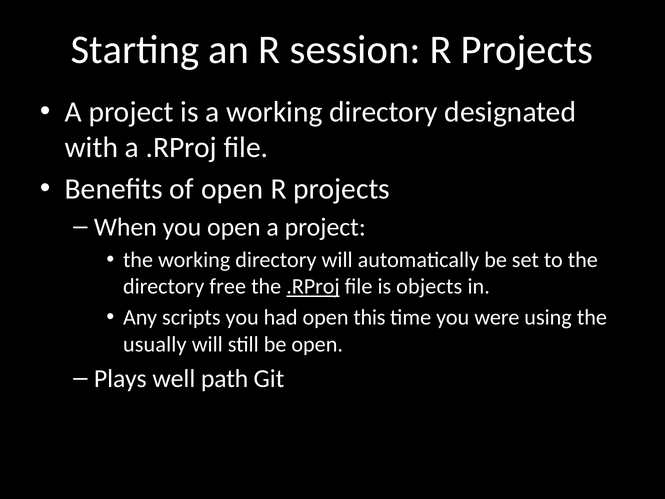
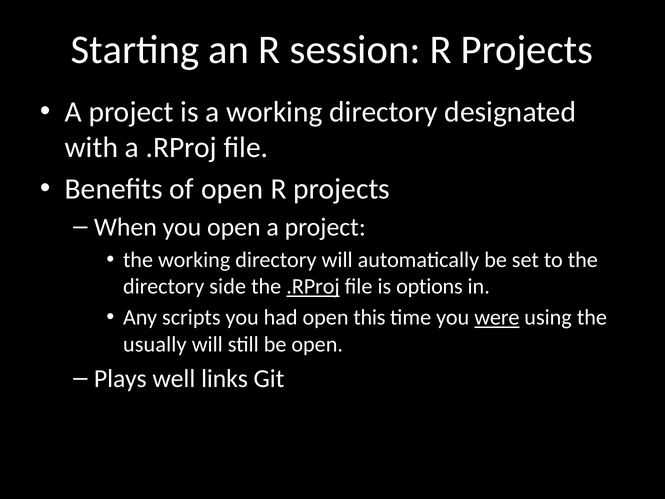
free: free -> side
objects: objects -> options
were underline: none -> present
path: path -> links
